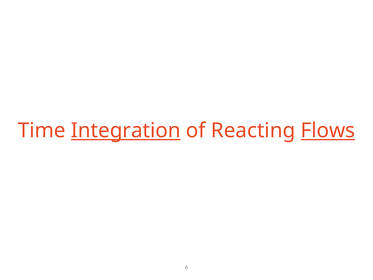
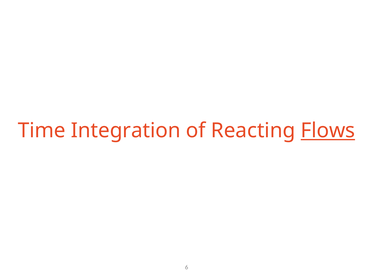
Integration underline: present -> none
